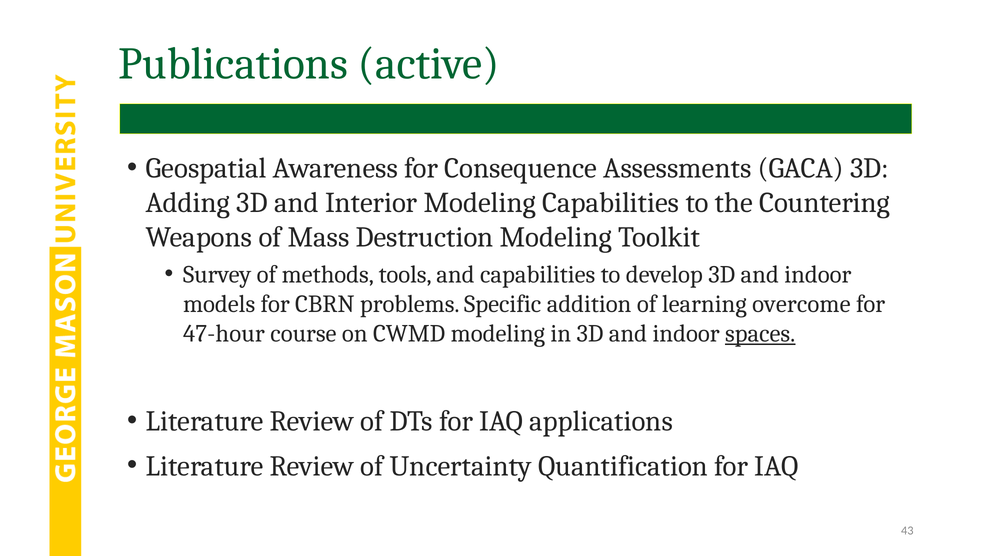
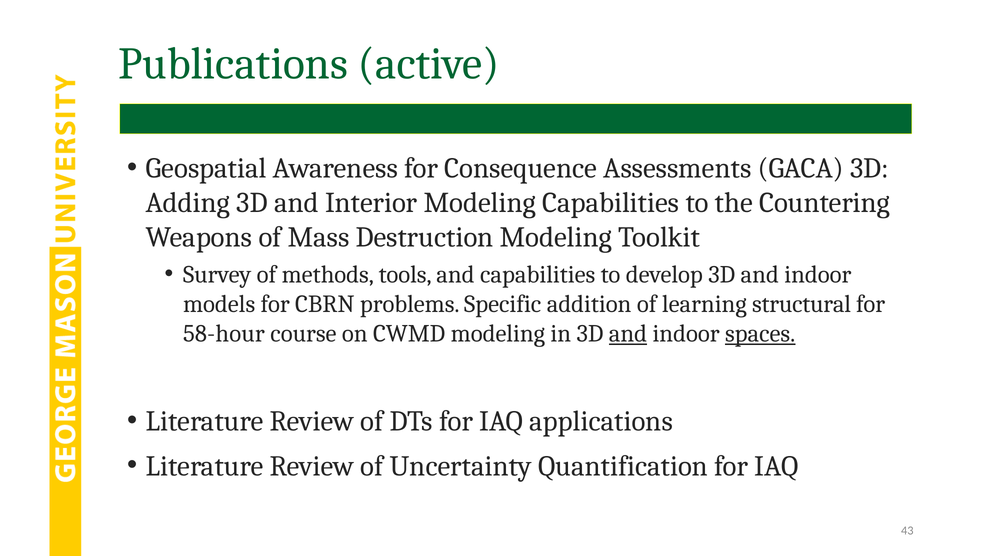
overcome: overcome -> structural
47-hour: 47-hour -> 58-hour
and at (628, 334) underline: none -> present
